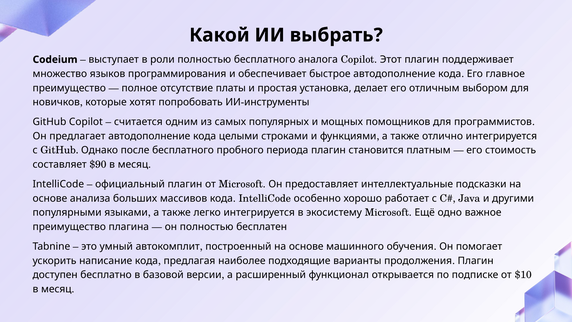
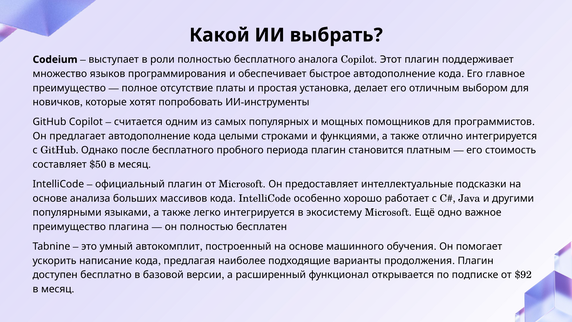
$90: $90 -> $50
$10: $10 -> $92
